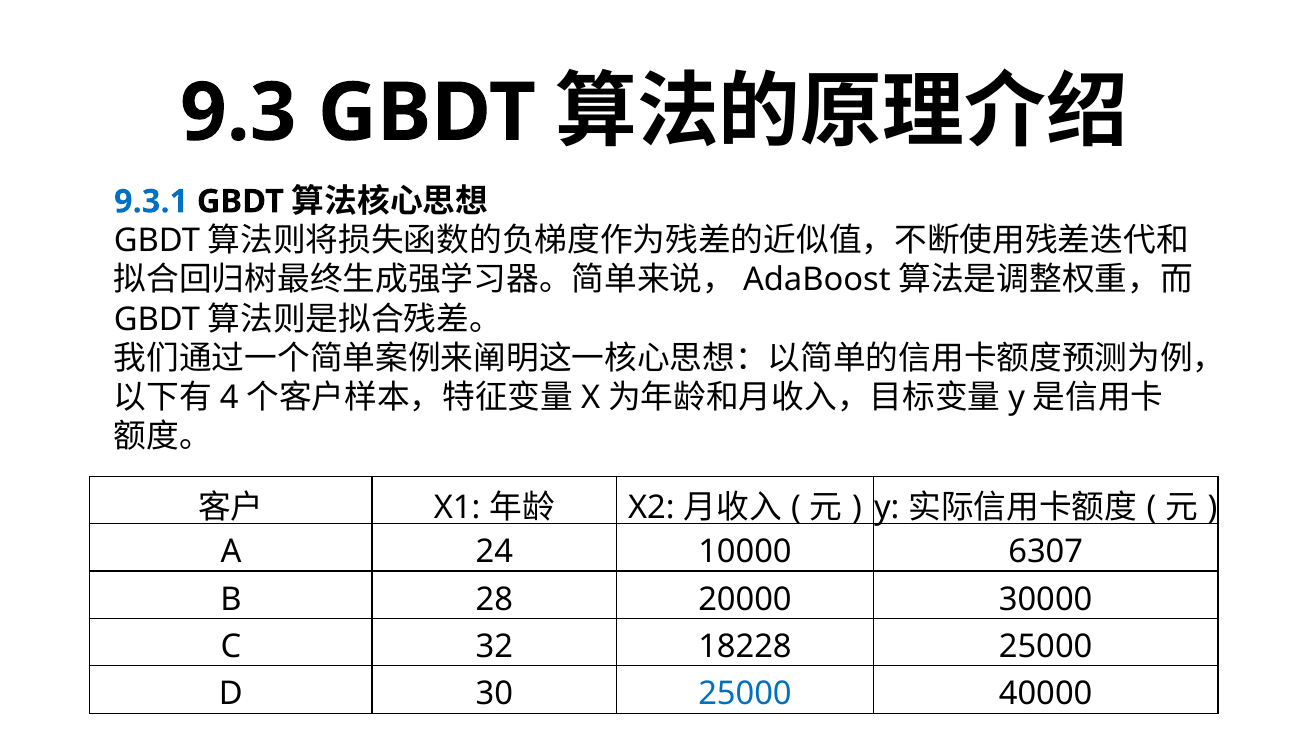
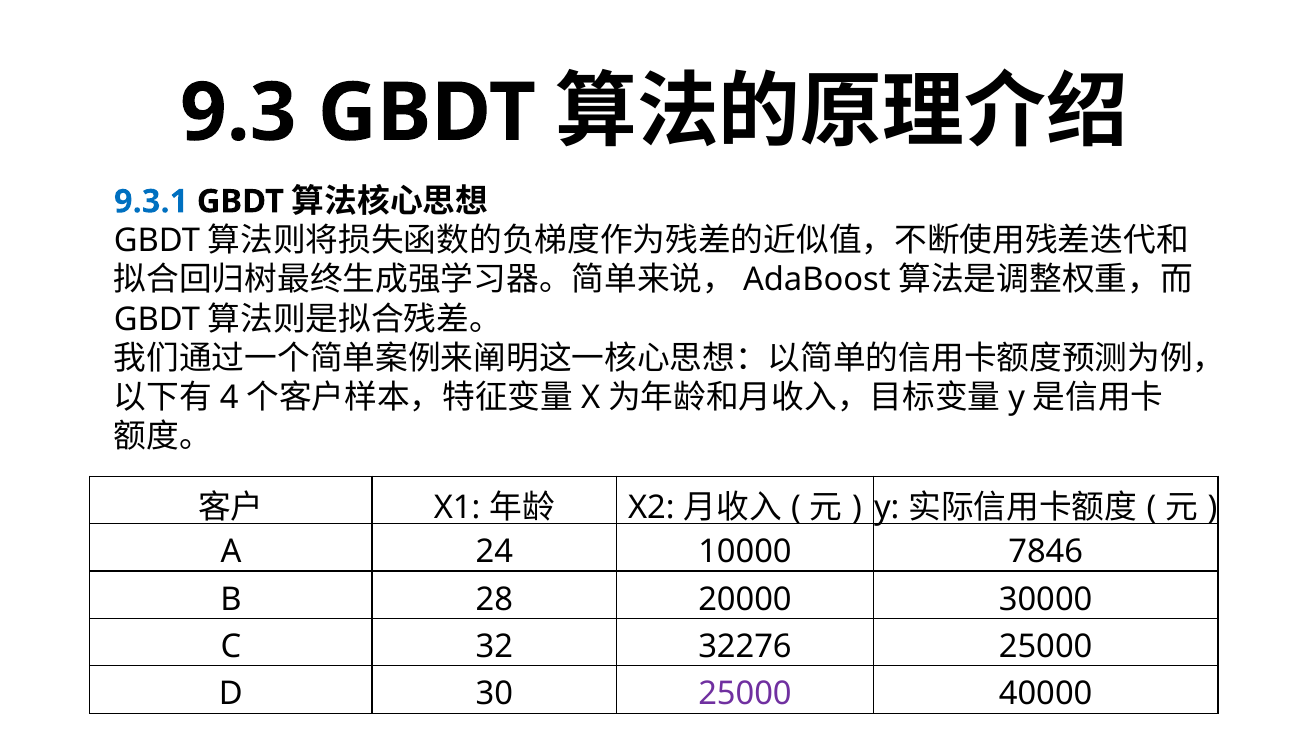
6307: 6307 -> 7846
18228: 18228 -> 32276
25000 at (745, 694) colour: blue -> purple
